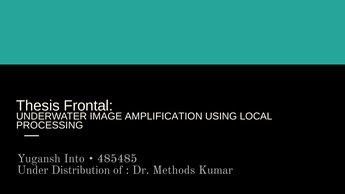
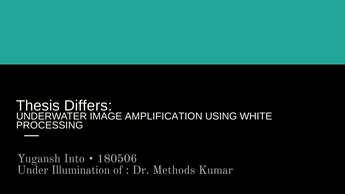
Frontal: Frontal -> Differs
LOCAL: LOCAL -> WHITE
485485: 485485 -> 180506
Distribution: Distribution -> Illumination
